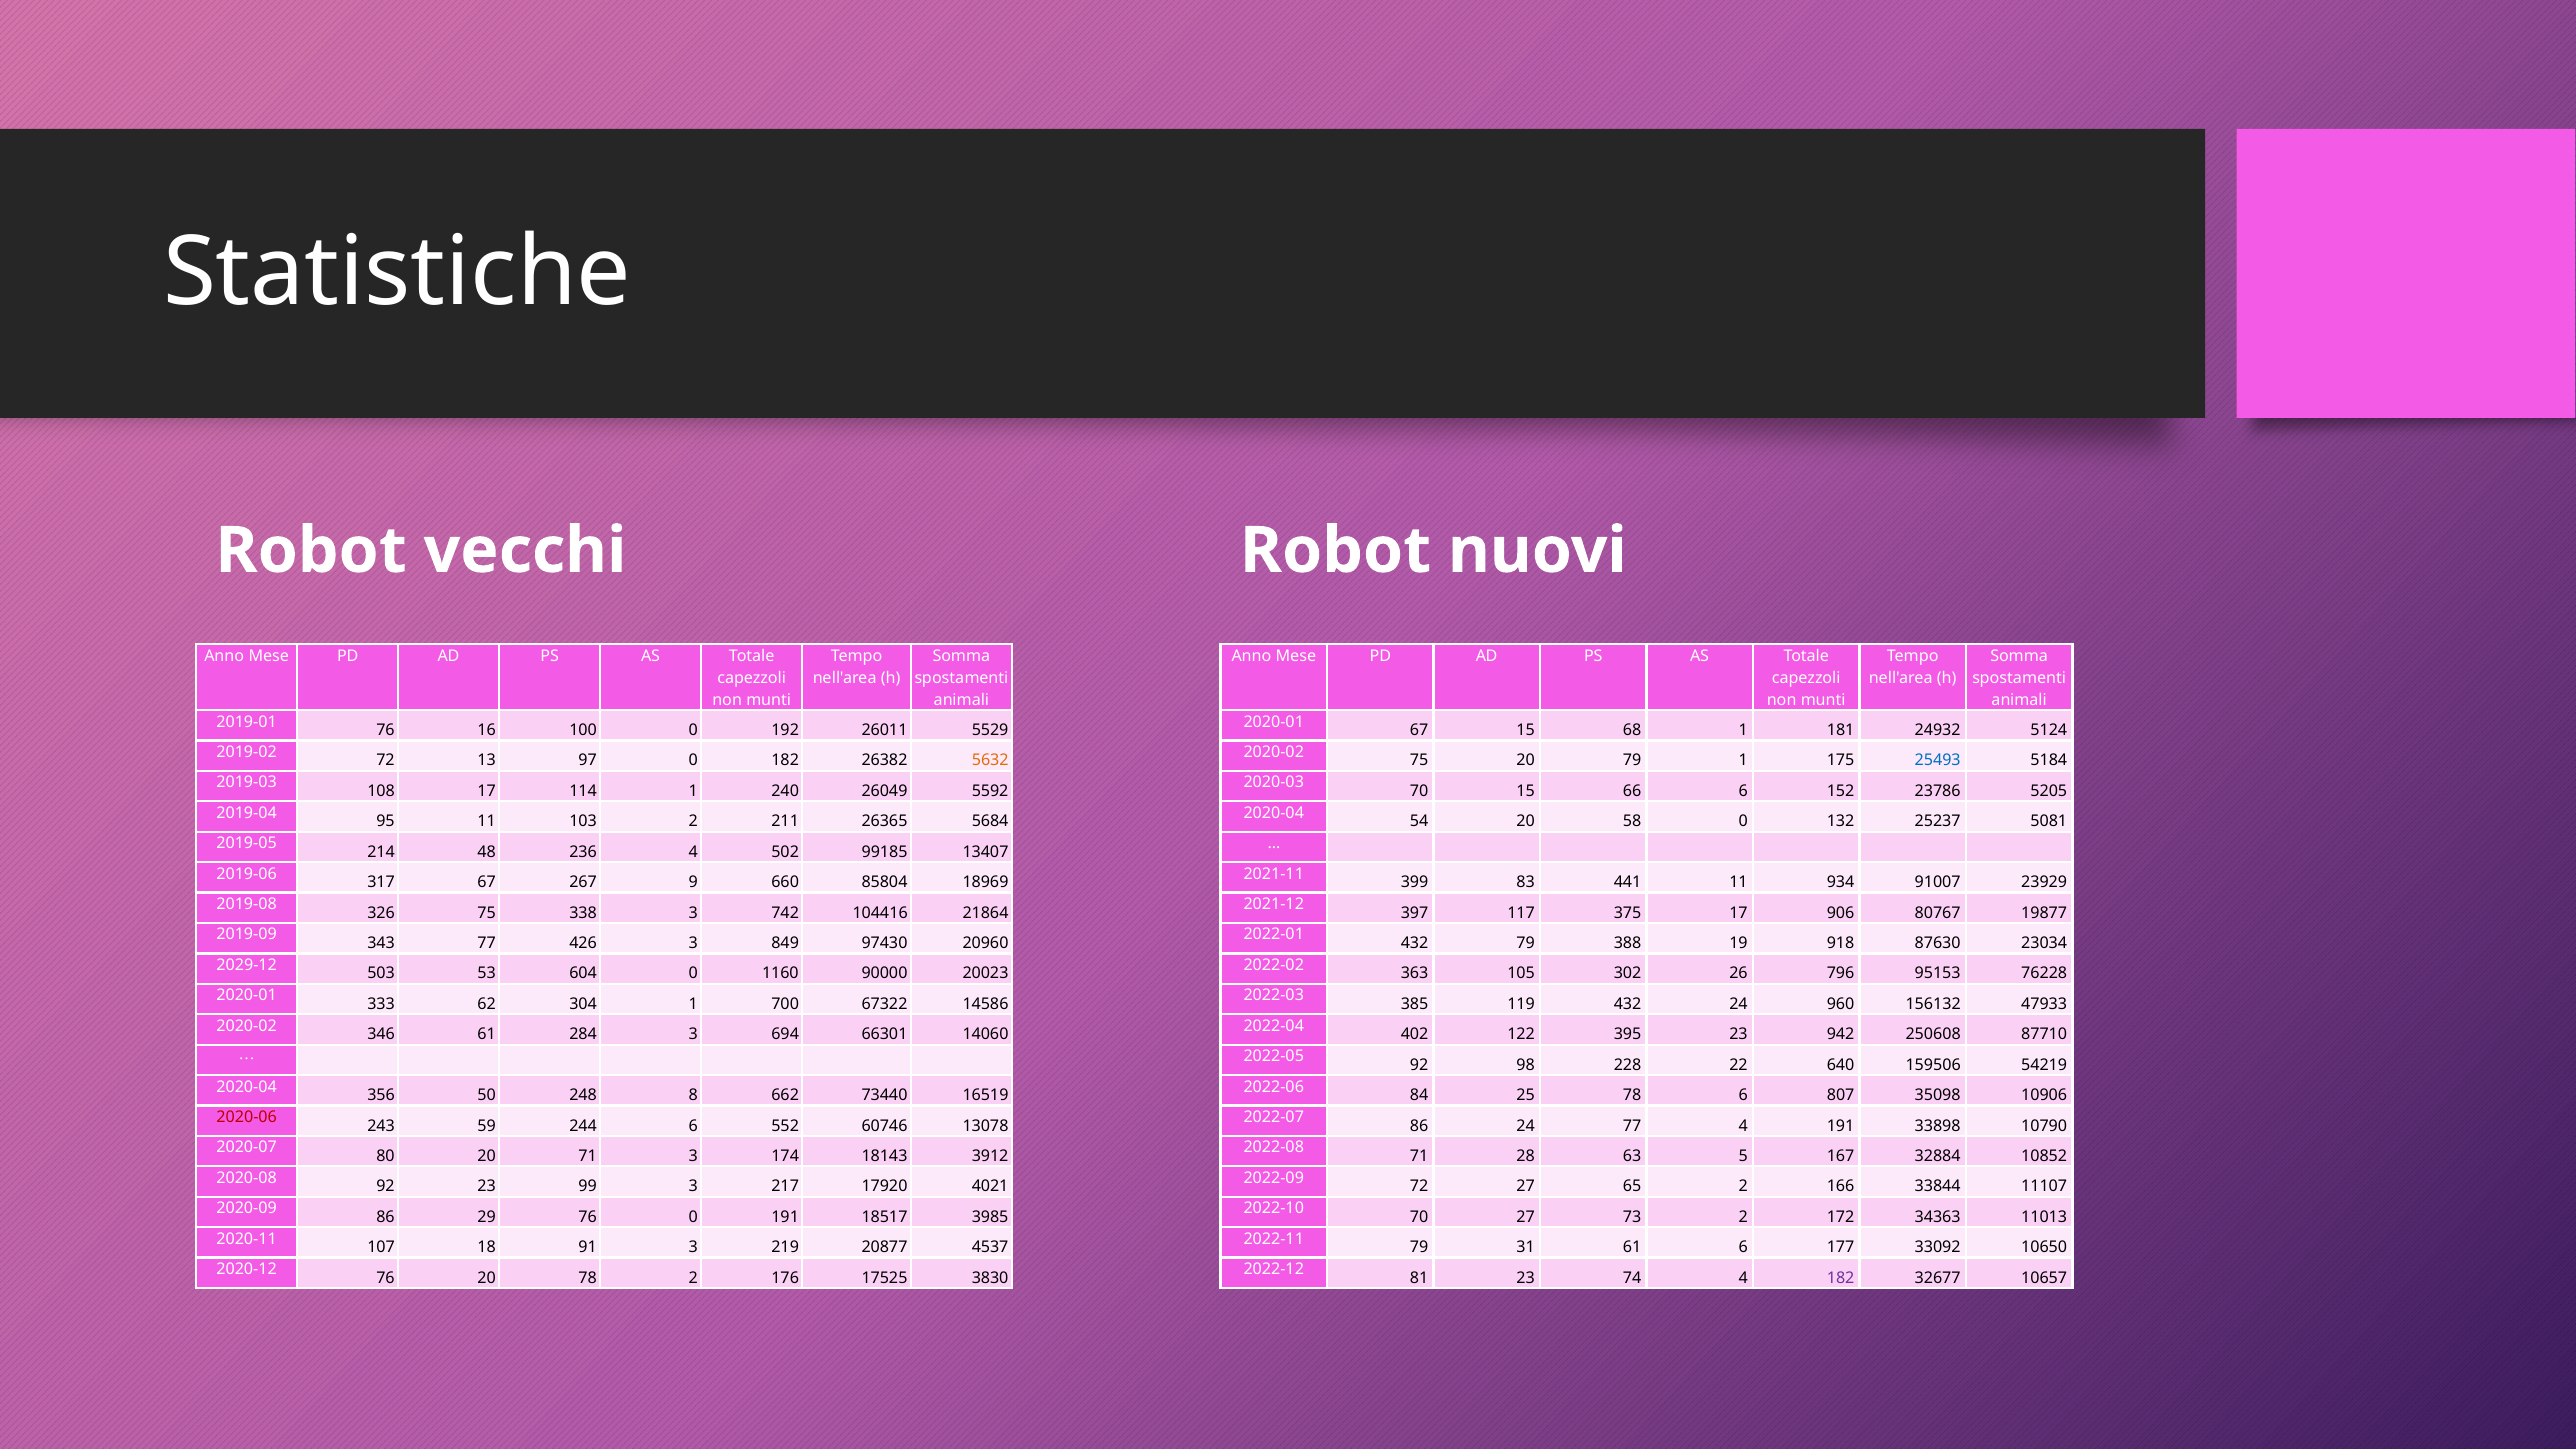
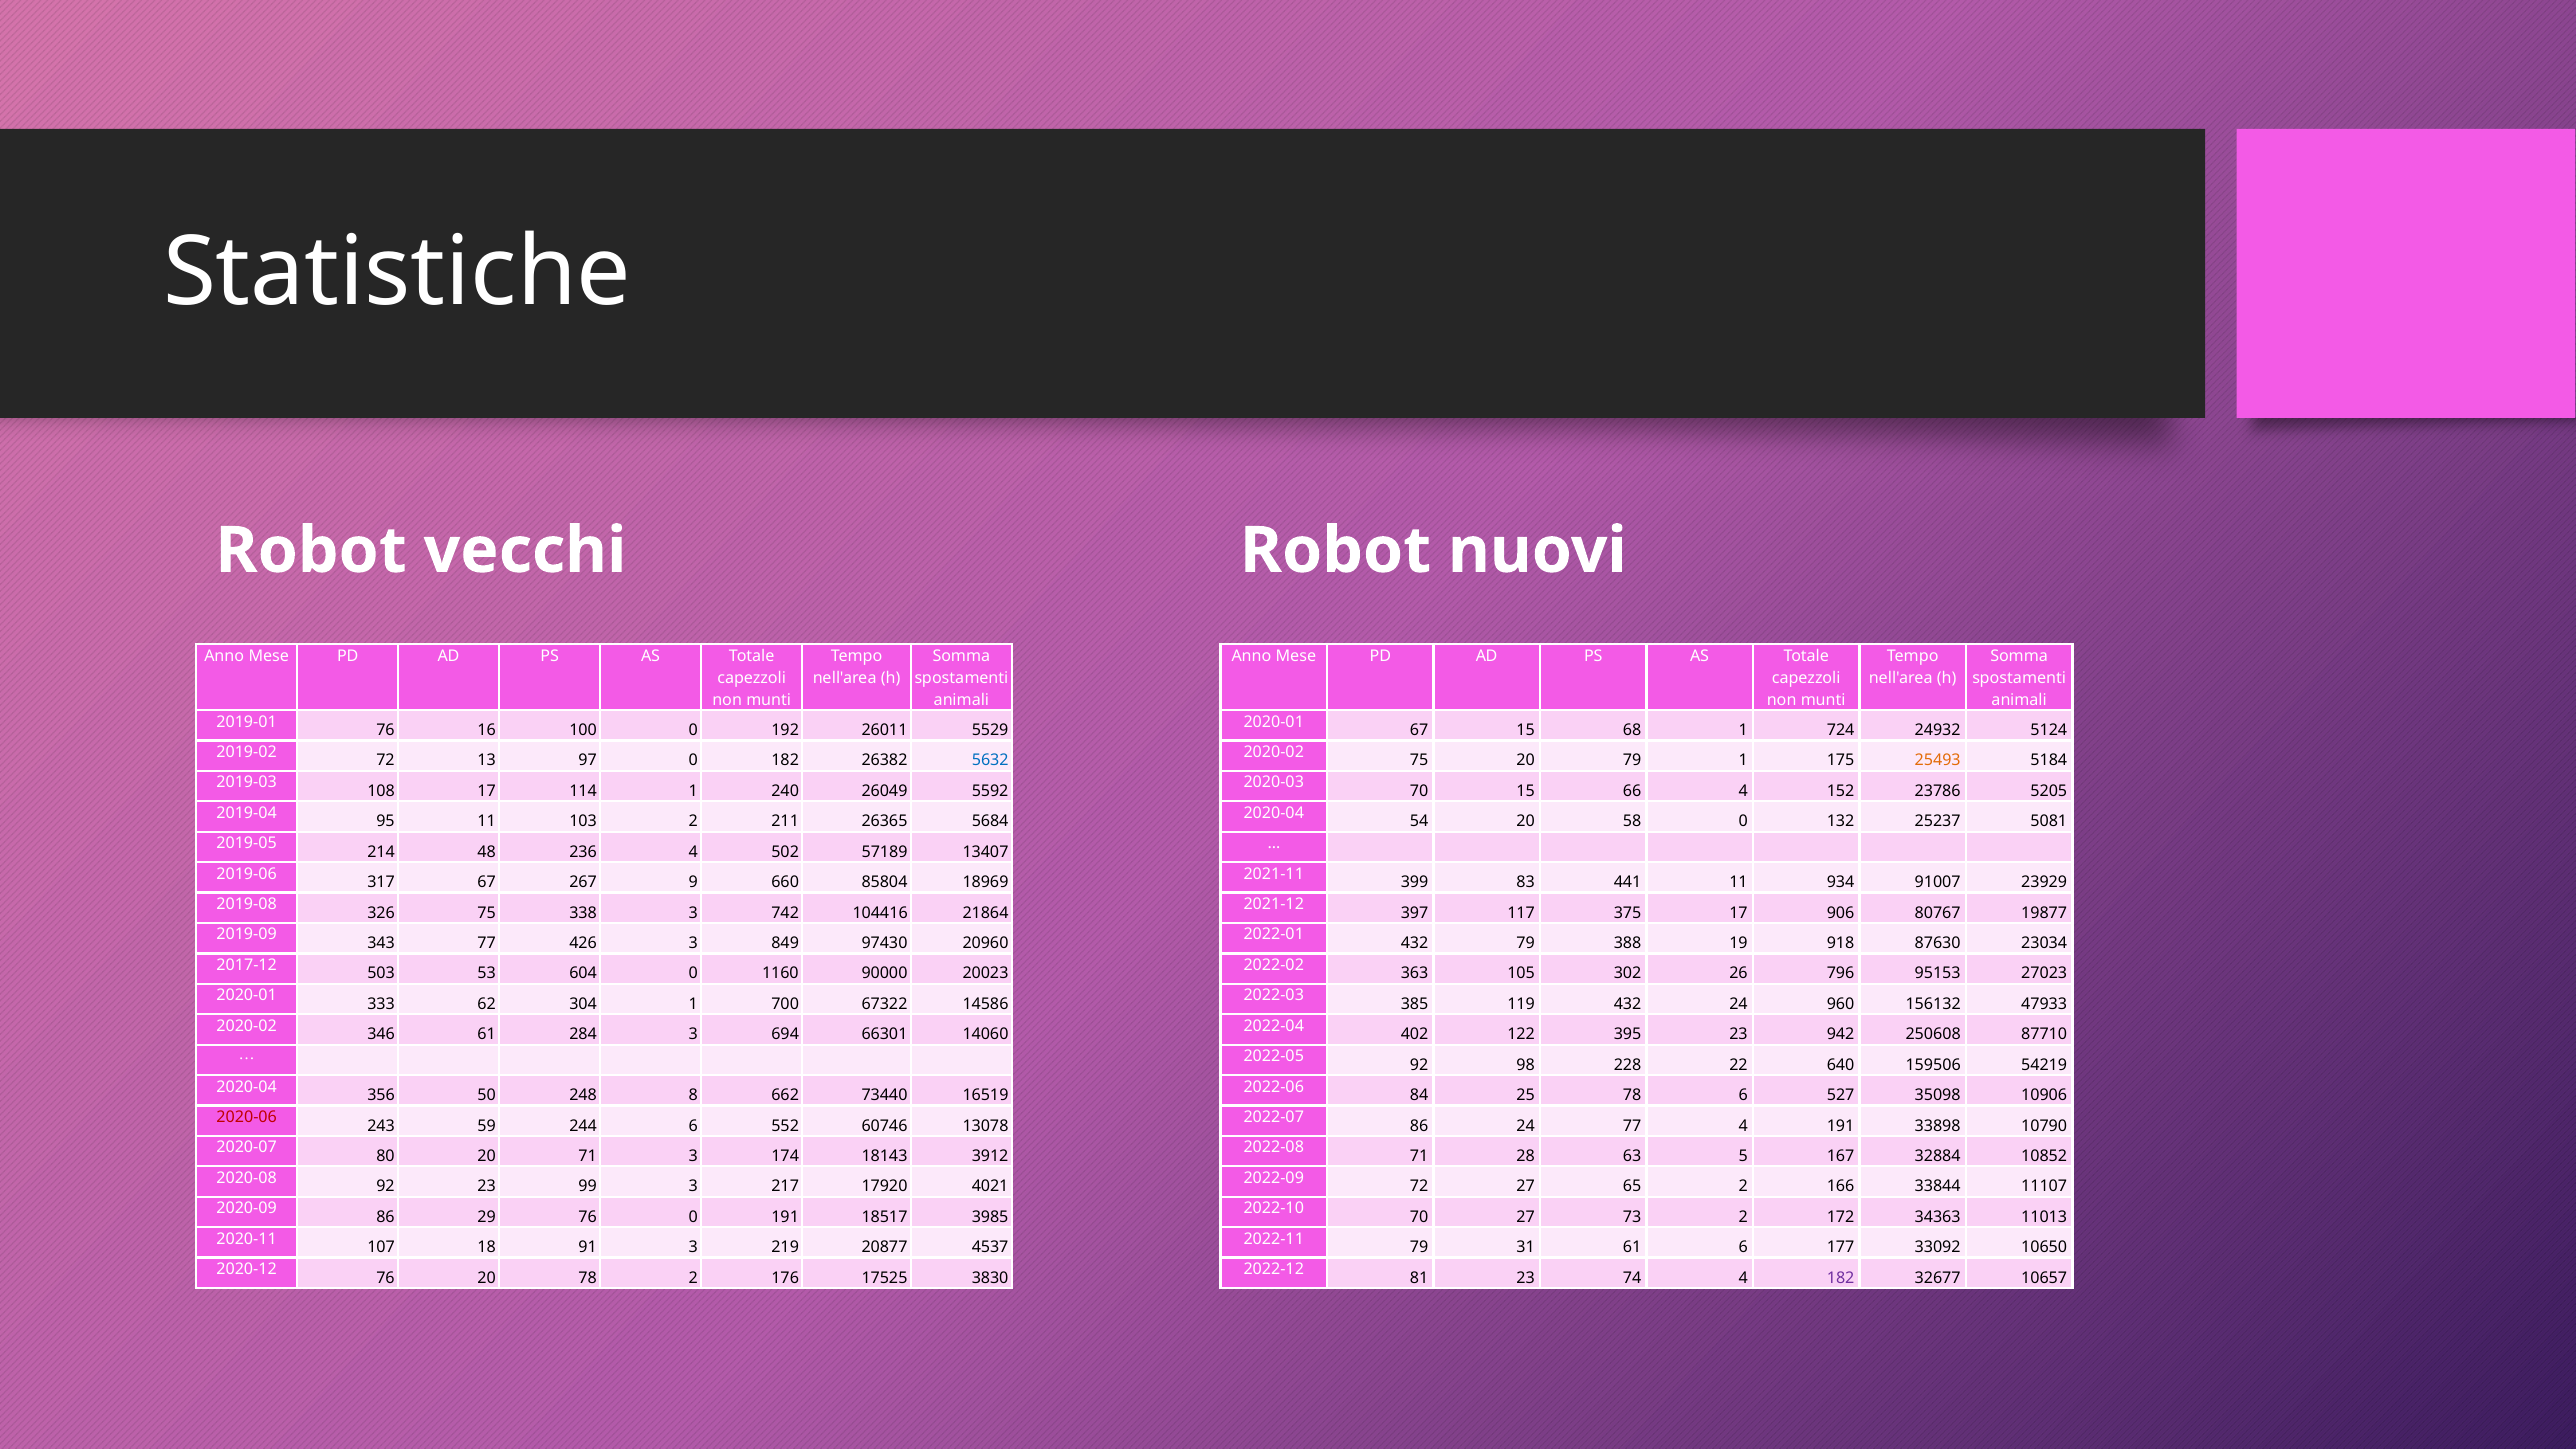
181: 181 -> 724
5632 colour: orange -> blue
25493 colour: blue -> orange
66 6: 6 -> 4
99185: 99185 -> 57189
2029-12: 2029-12 -> 2017-12
76228: 76228 -> 27023
807: 807 -> 527
